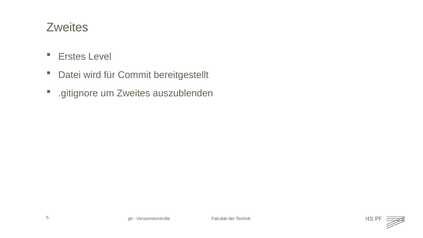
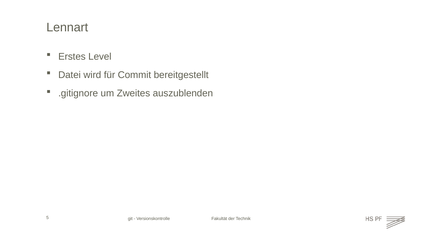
Zweites at (67, 27): Zweites -> Lennart
